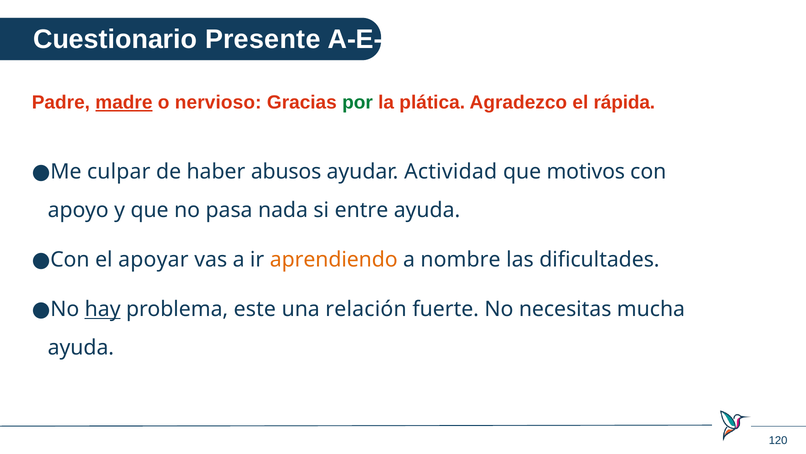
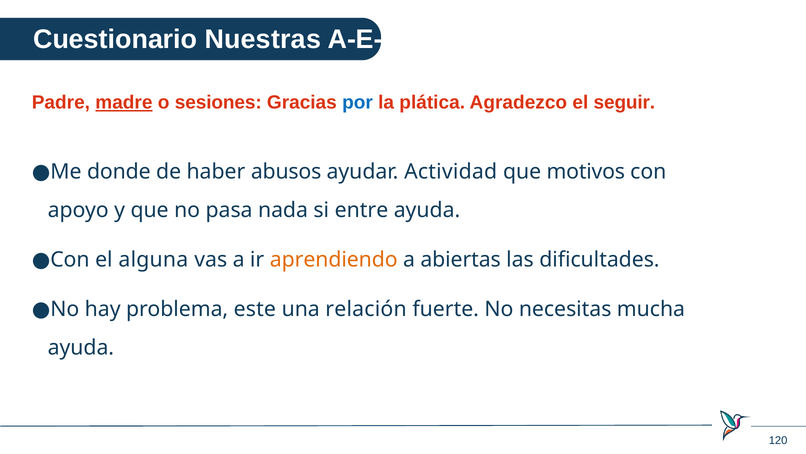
Presente: Presente -> Nuestras
nervioso: nervioso -> sesiones
por colour: green -> blue
rápida: rápida -> seguir
culpar: culpar -> donde
apoyar: apoyar -> alguna
nombre: nombre -> abiertas
hay underline: present -> none
